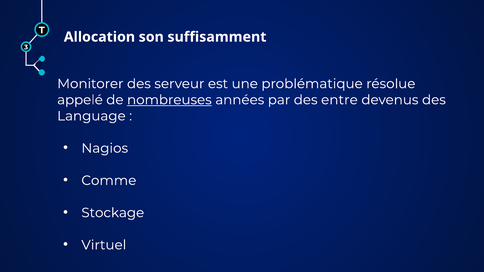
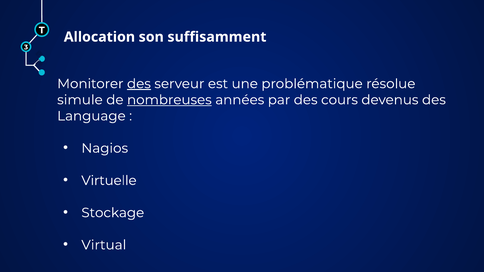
des at (139, 84) underline: none -> present
appelé: appelé -> simule
entre: entre -> cours
Comme: Comme -> Virtuelle
Virtuel: Virtuel -> Virtual
